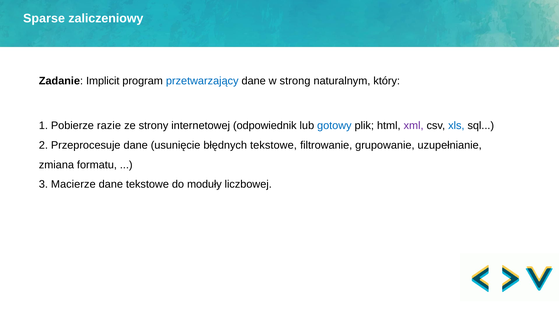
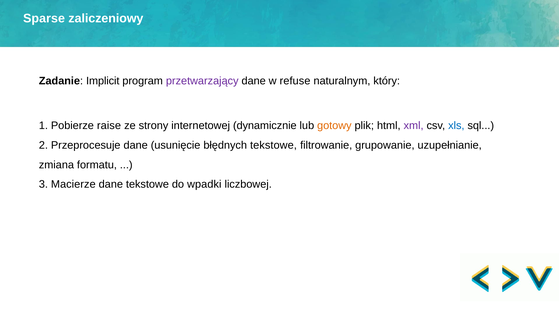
przetwarzający colour: blue -> purple
strong: strong -> refuse
razie: razie -> raise
odpowiednik: odpowiednik -> dynamicznie
gotowy colour: blue -> orange
moduły: moduły -> wpadki
